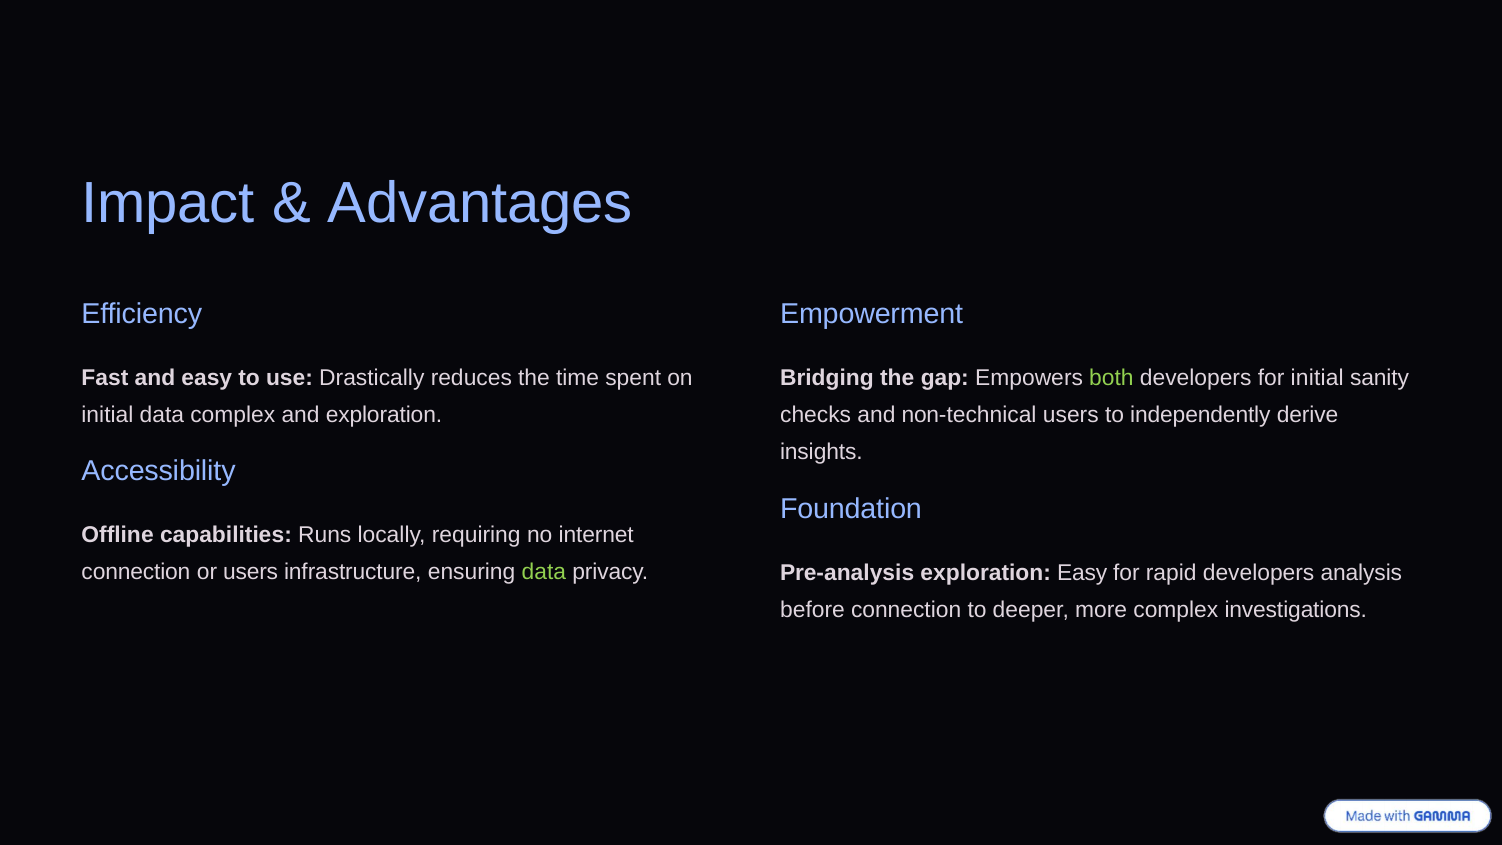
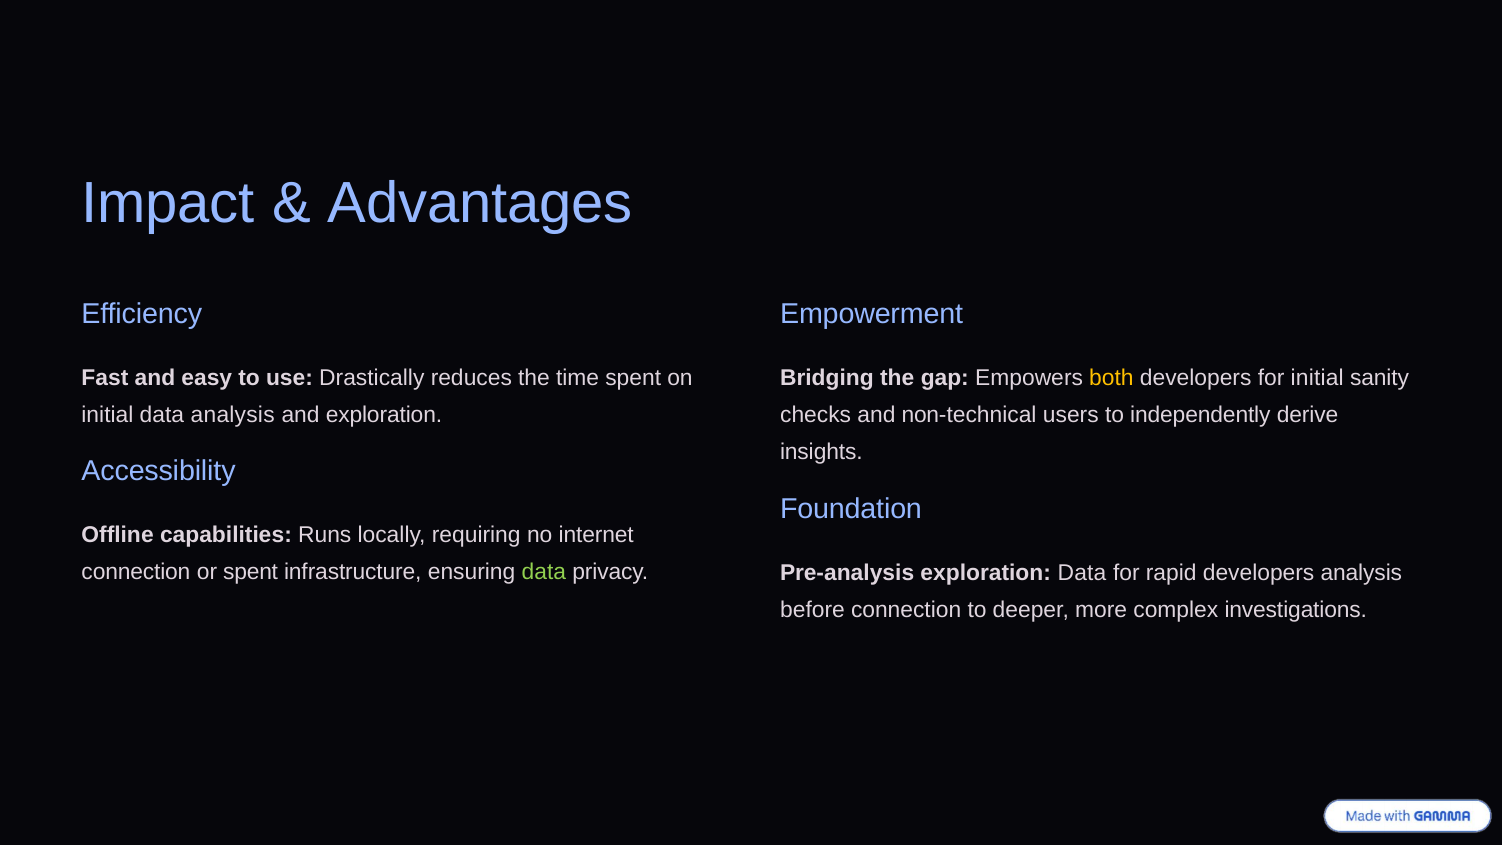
both colour: light green -> yellow
data complex: complex -> analysis
or users: users -> spent
exploration Easy: Easy -> Data
